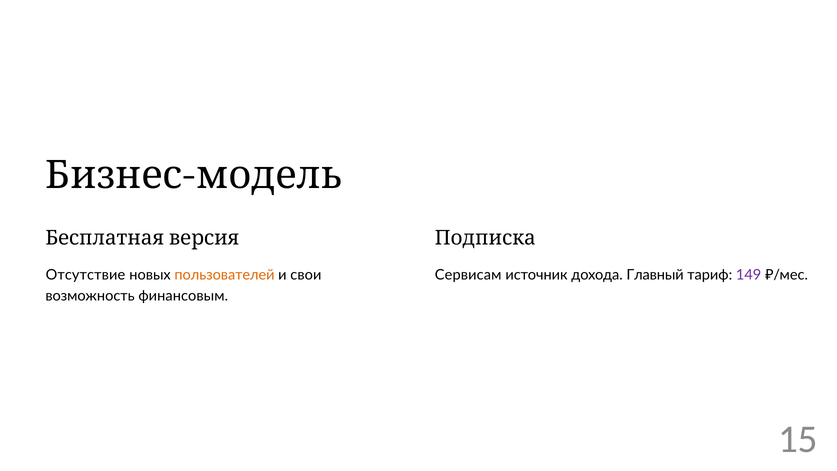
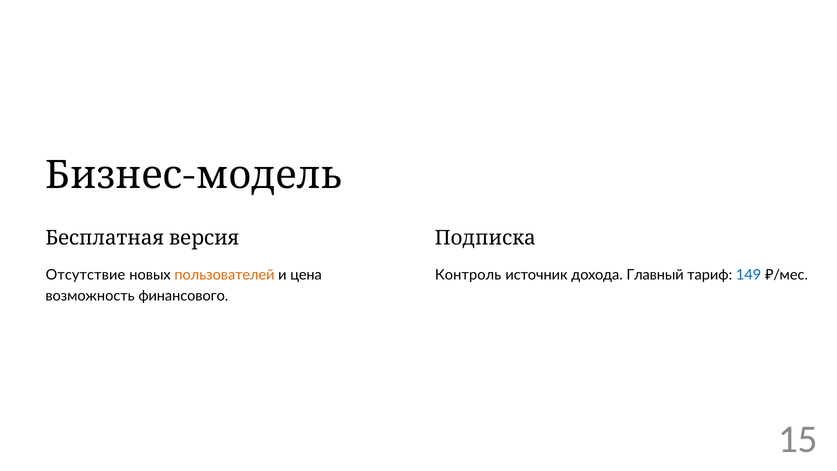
свои: свои -> цена
Сервисам: Сервисам -> Контроль
149 colour: purple -> blue
финансовым: финансовым -> финансового
